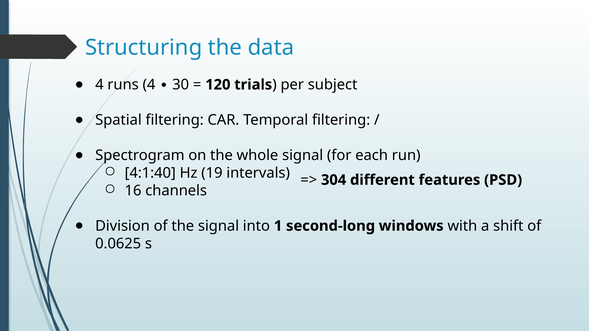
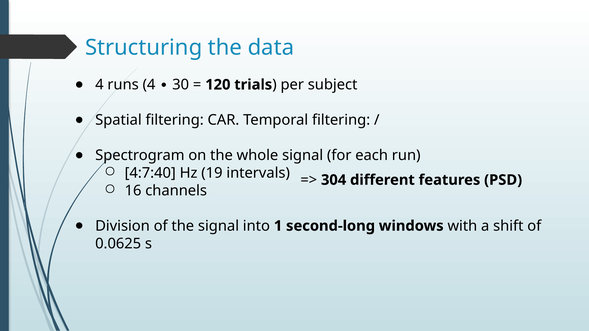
4:1:40: 4:1:40 -> 4:7:40
